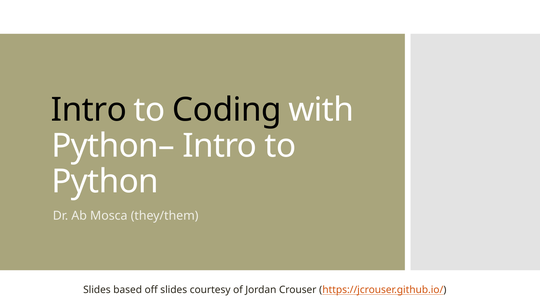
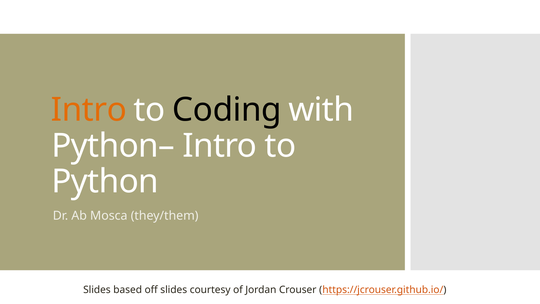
Intro at (89, 110) colour: black -> orange
